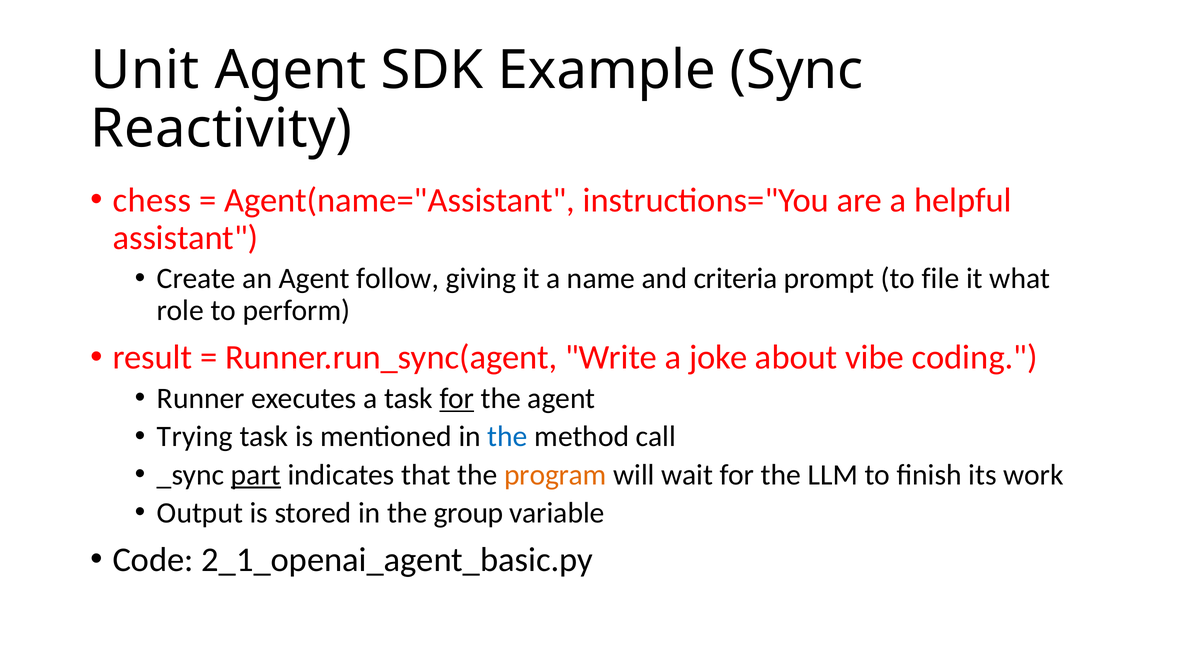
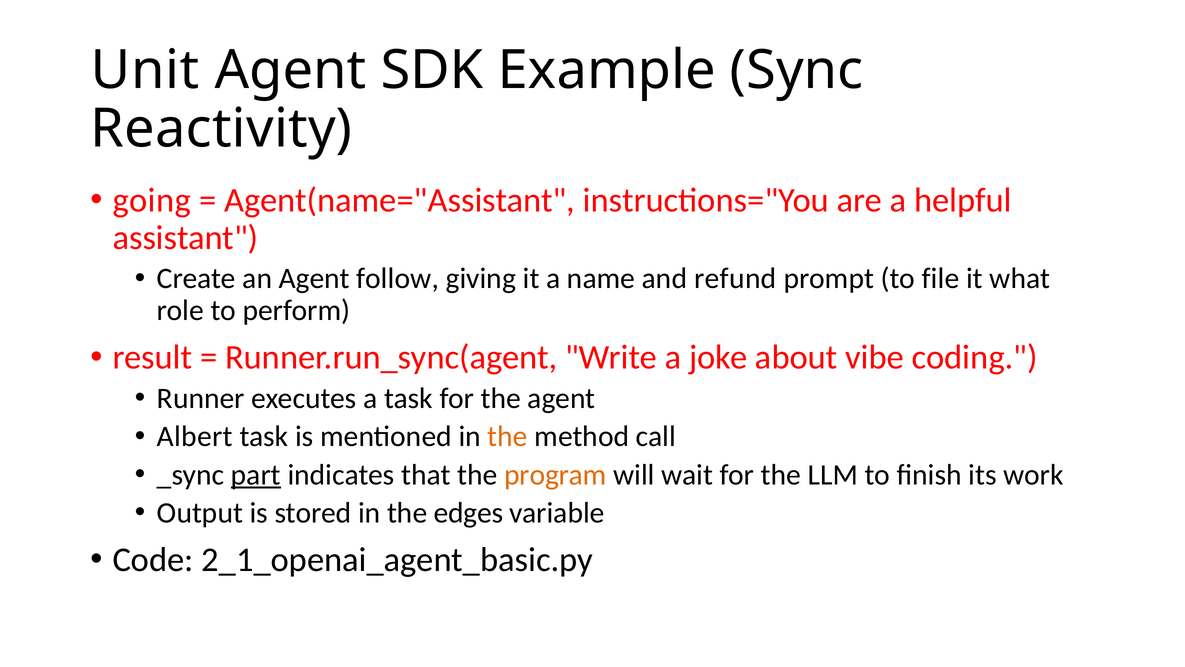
chess: chess -> going
criteria: criteria -> refund
for at (457, 398) underline: present -> none
Trying: Trying -> Albert
the at (508, 436) colour: blue -> orange
group: group -> edges
